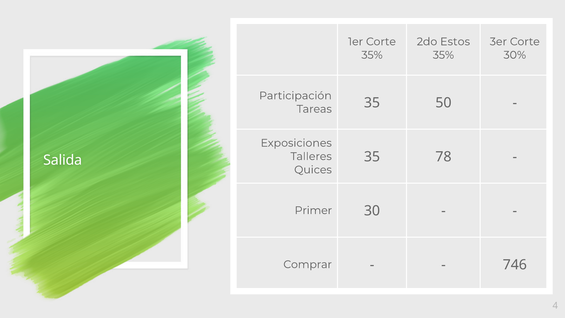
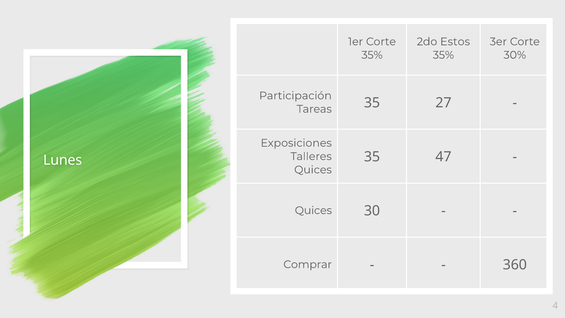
50: 50 -> 27
78: 78 -> 47
Salida: Salida -> Lunes
Primer at (313, 210): Primer -> Quices
746: 746 -> 360
